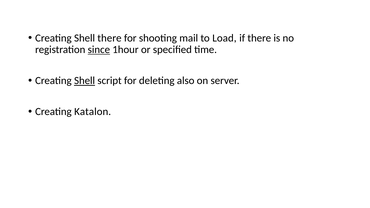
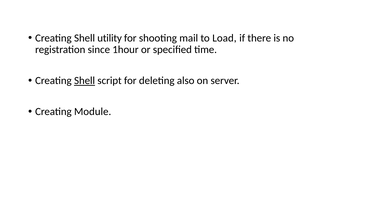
Shell there: there -> utility
since underline: present -> none
Katalon: Katalon -> Module
